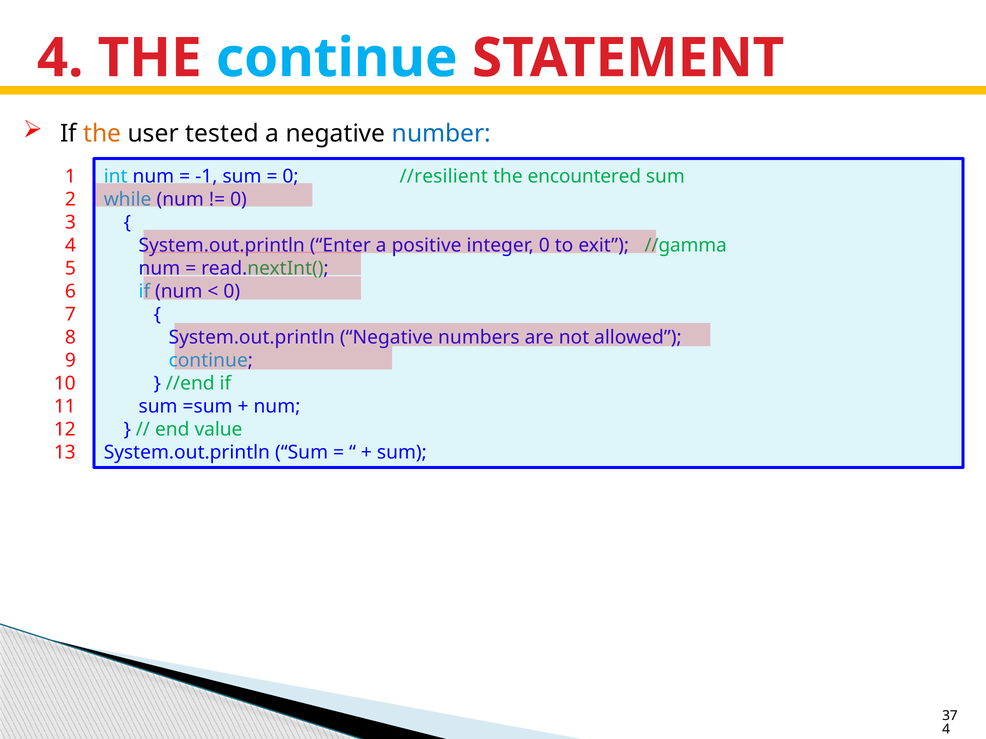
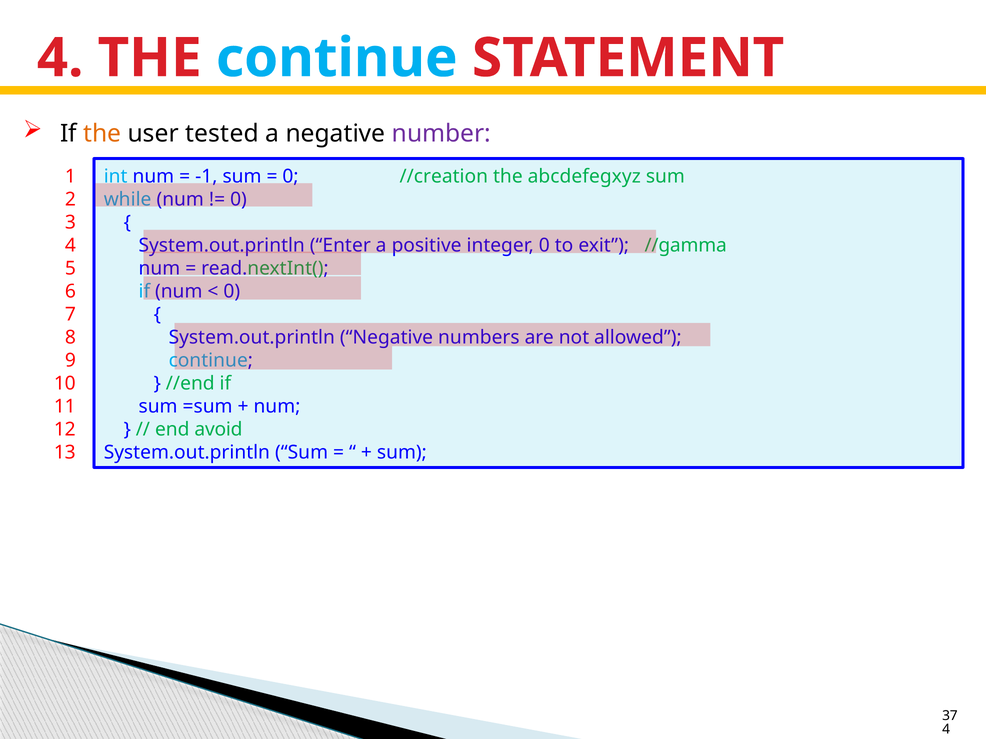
number colour: blue -> purple
//resilient: //resilient -> //creation
encountered: encountered -> abcdefegxyz
value: value -> avoid
